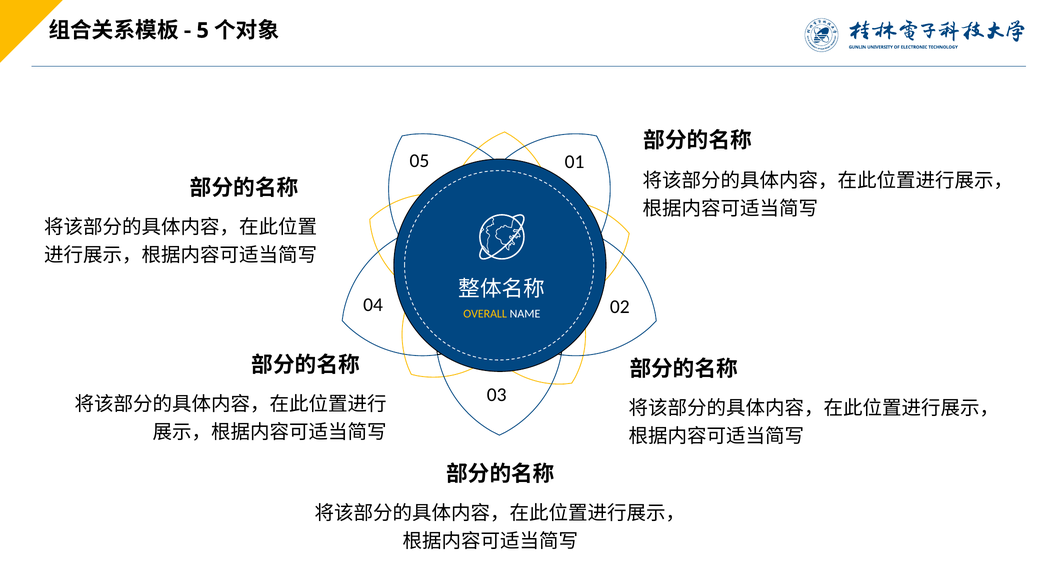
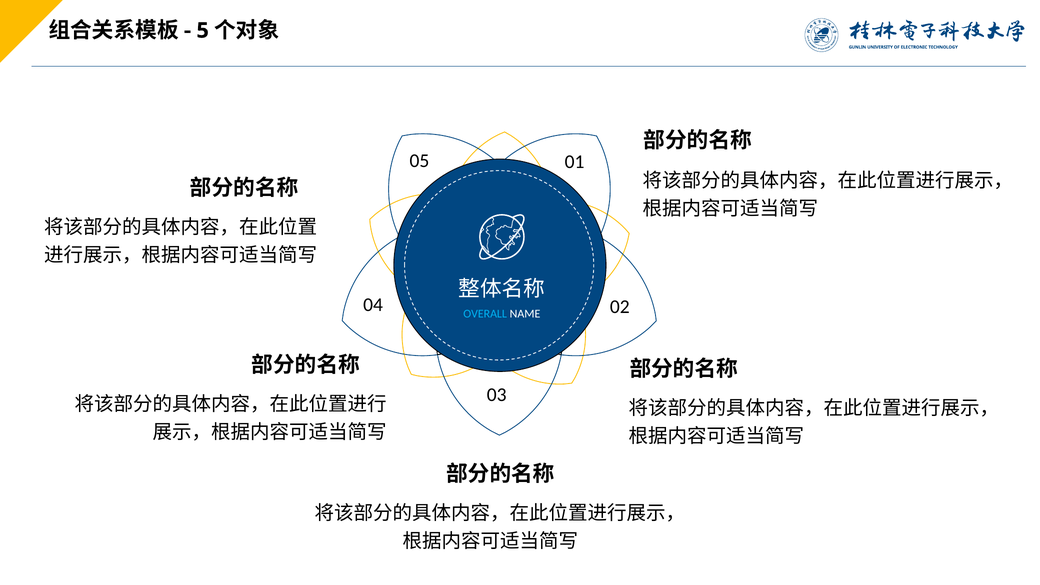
OVERALL colour: yellow -> light blue
